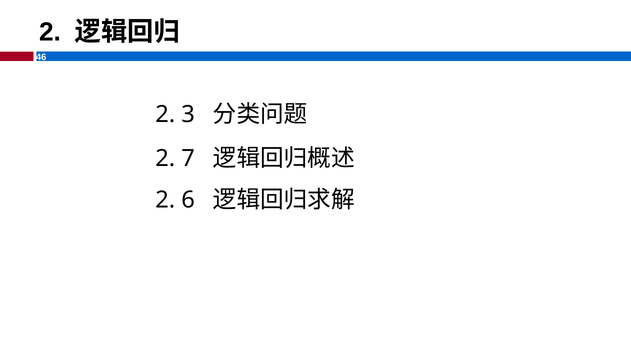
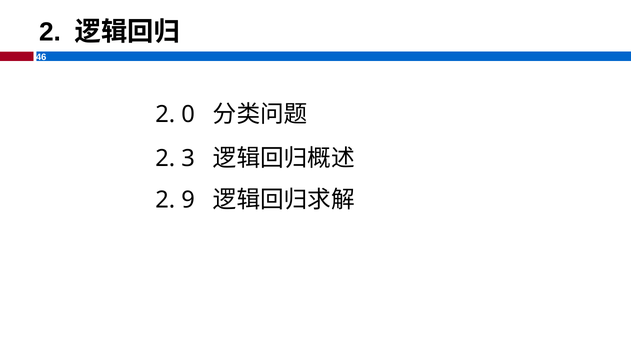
3: 3 -> 0
7: 7 -> 3
6: 6 -> 9
